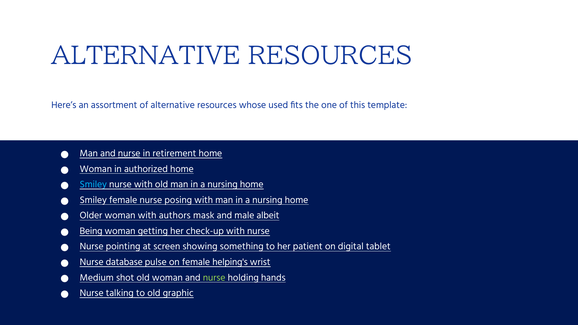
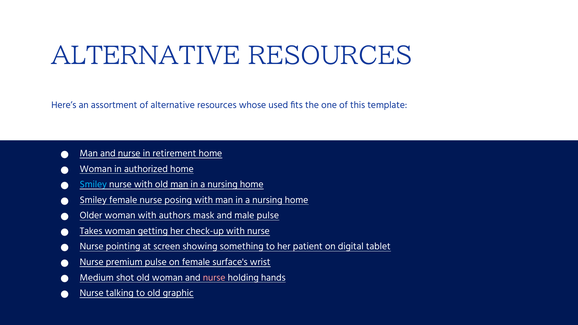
man at (179, 185) underline: none -> present
male albeit: albeit -> pulse
Being: Being -> Takes
database: database -> premium
helping's: helping's -> surface's
nurse at (214, 278) colour: light green -> pink
